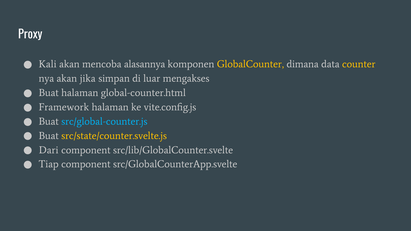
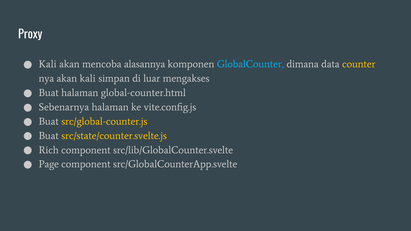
GlobalCounter colour: yellow -> light blue
akan jika: jika -> kali
Framework: Framework -> Sebenarnya
src/global-counter.js colour: light blue -> yellow
Dari: Dari -> Rich
Tiap: Tiap -> Page
